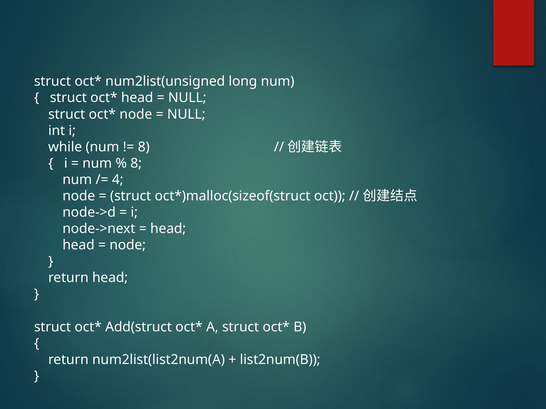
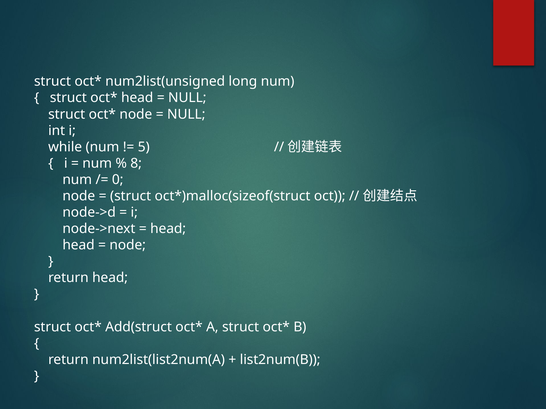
8 at (144, 147): 8 -> 5
4: 4 -> 0
